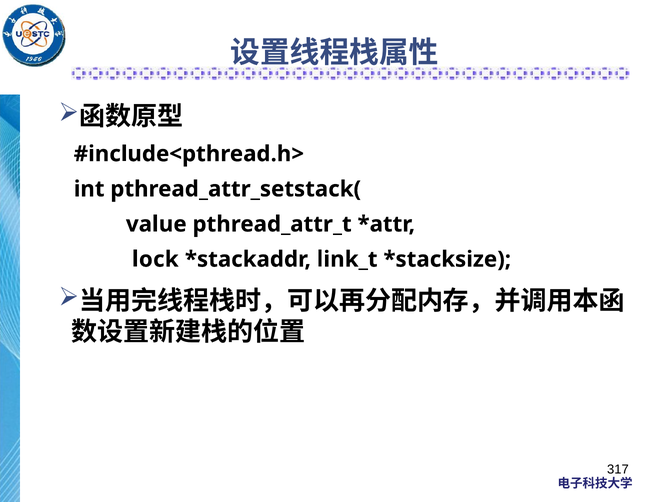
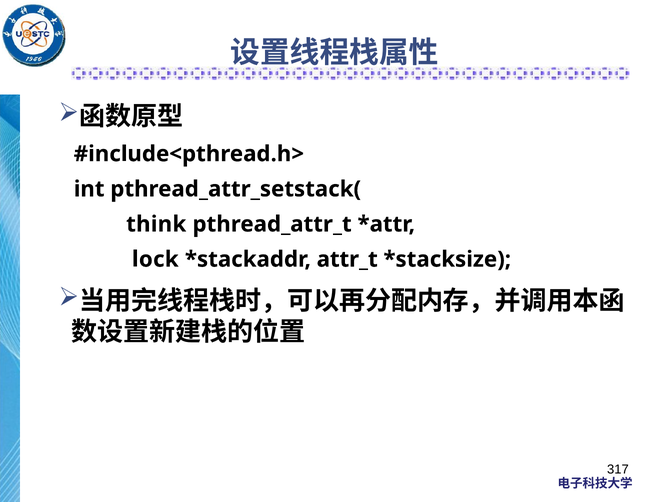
value: value -> think
link_t: link_t -> attr_t
